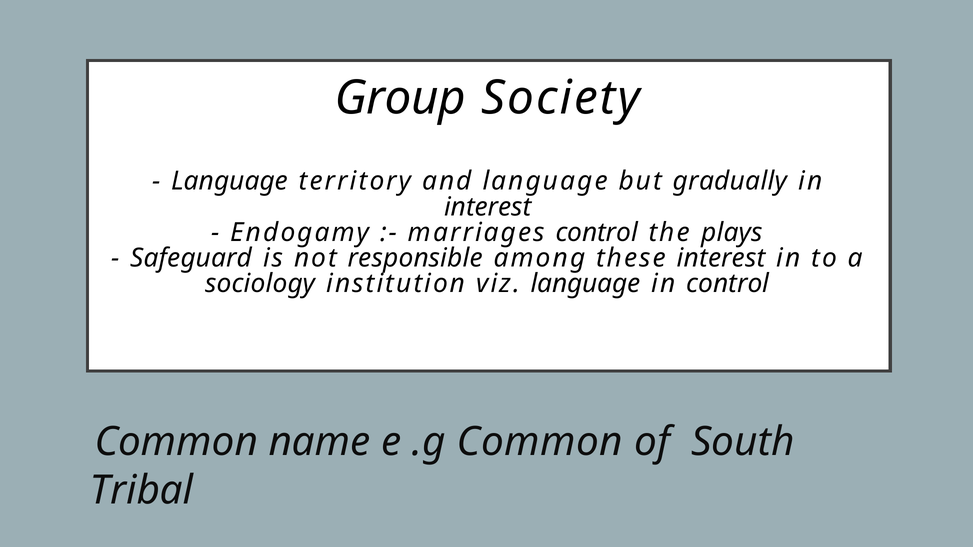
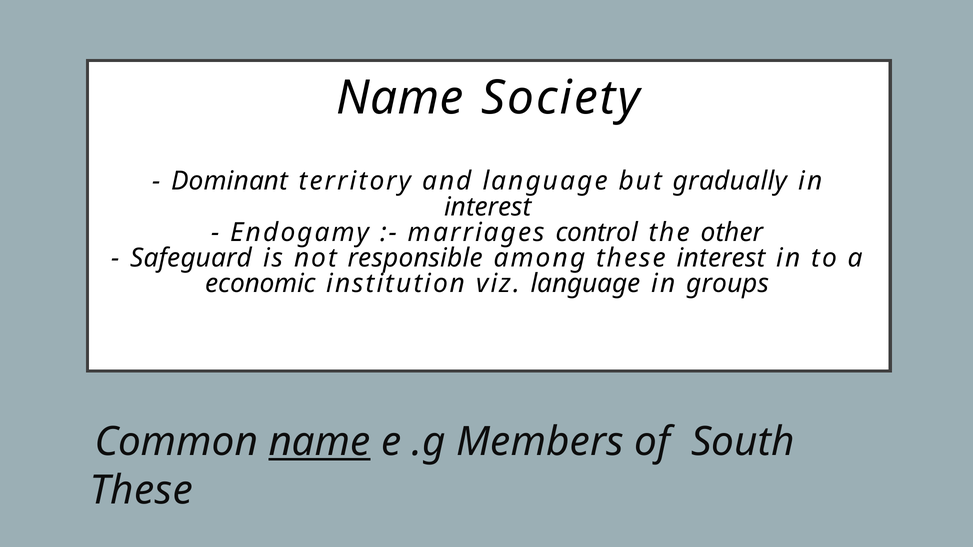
Group at (400, 98): Group -> Name
Language at (230, 181): Language -> Dominant
plays: plays -> other
sociology: sociology -> economic
in control: control -> groups
name at (320, 442) underline: none -> present
.g Common: Common -> Members
Tribal at (142, 491): Tribal -> These
